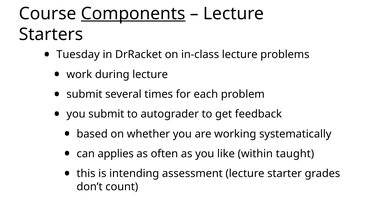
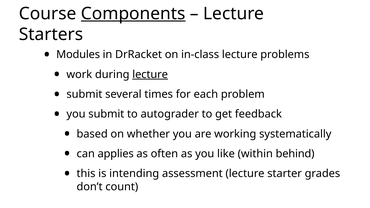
Tuesday: Tuesday -> Modules
lecture at (150, 74) underline: none -> present
taught: taught -> behind
